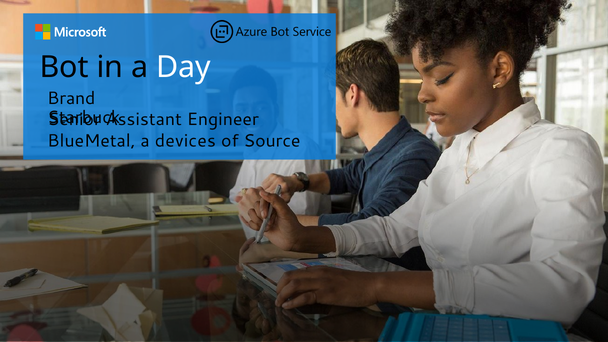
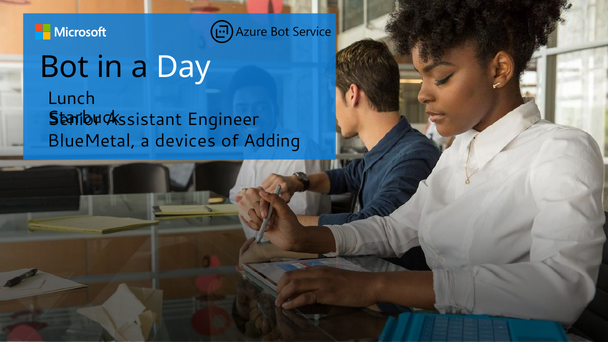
Brand: Brand -> Lunch
Source: Source -> Adding
